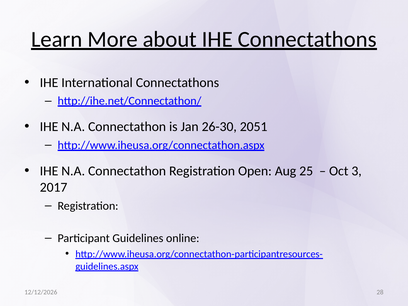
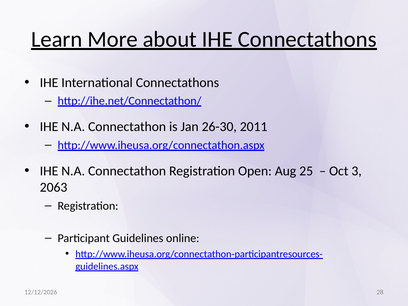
2051: 2051 -> 2011
2017: 2017 -> 2063
